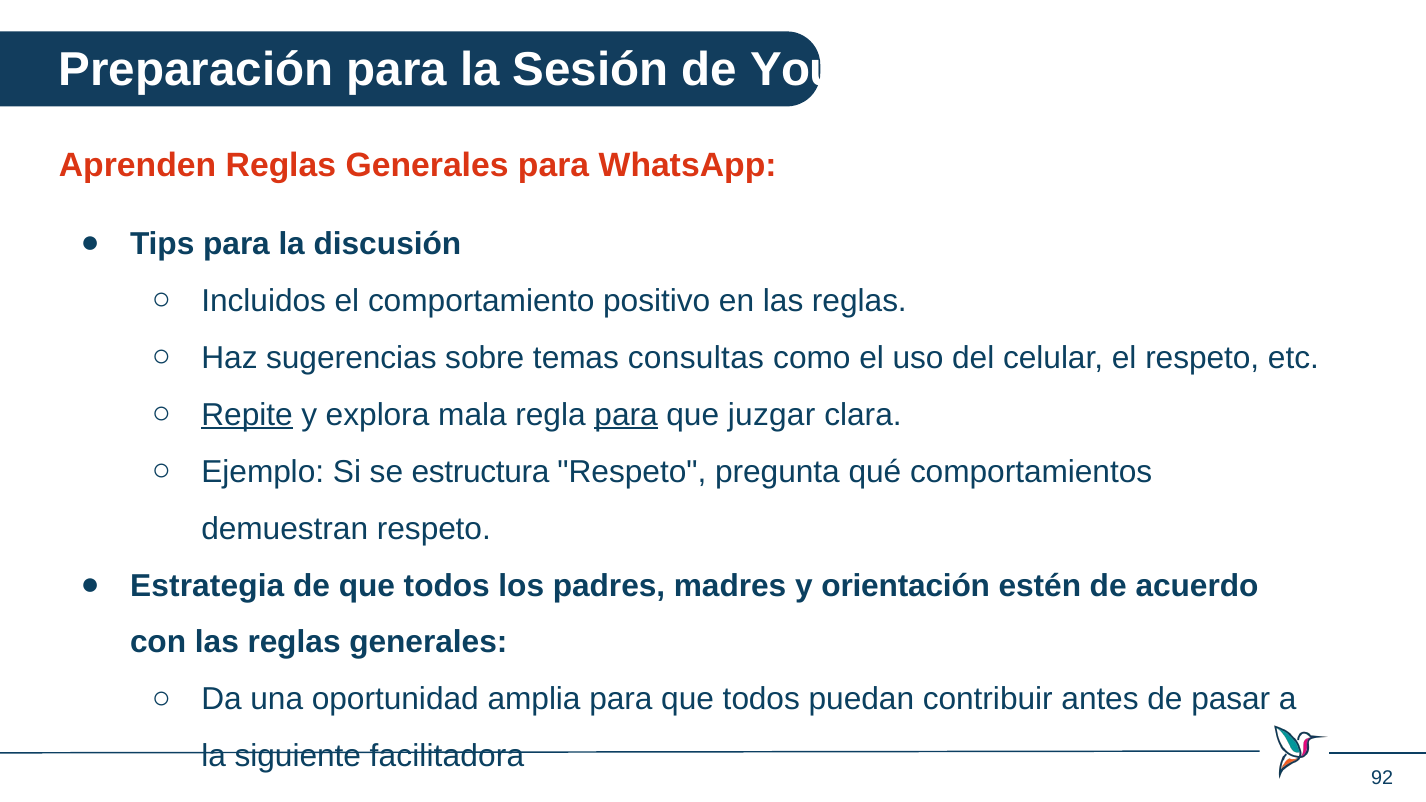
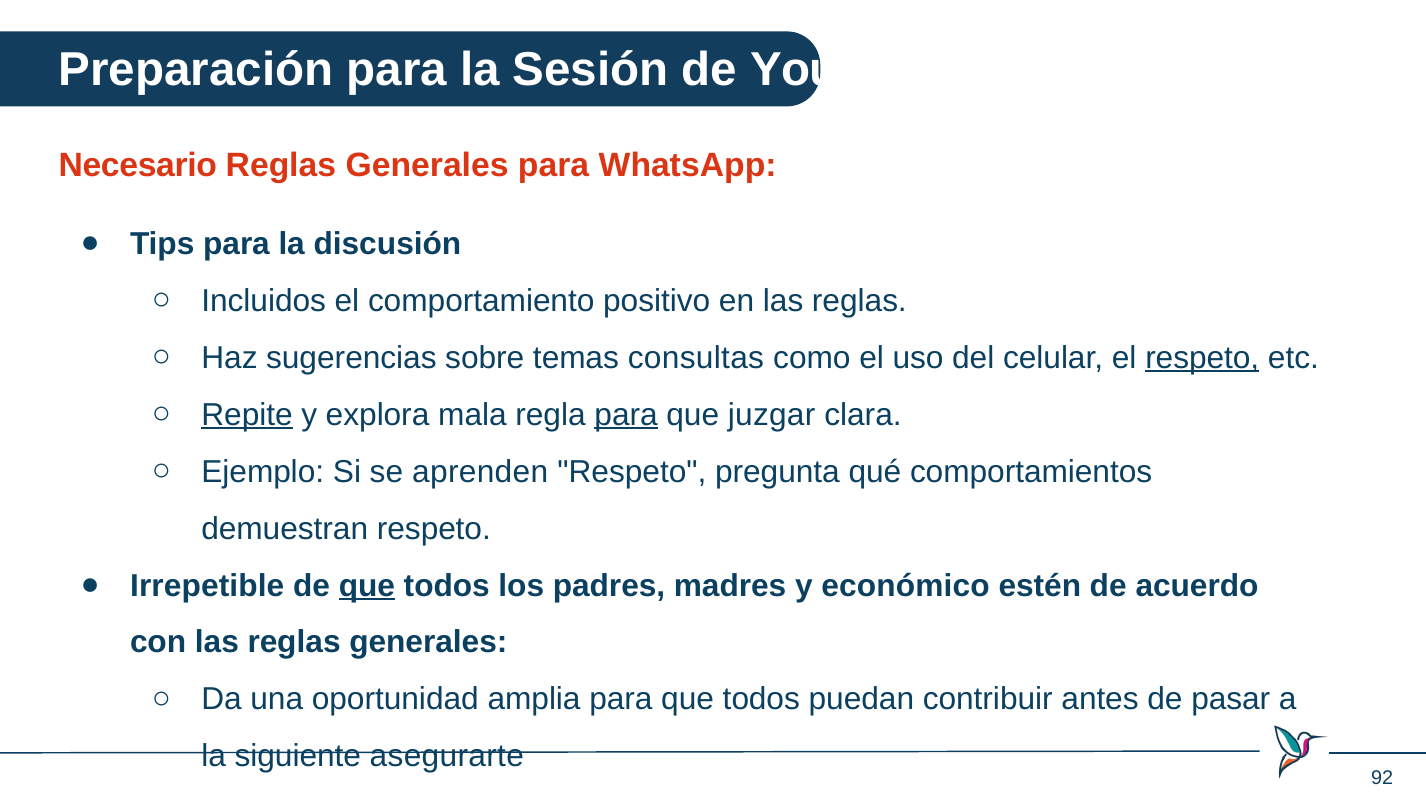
Aprenden: Aprenden -> Necesario
respeto at (1202, 358) underline: none -> present
estructura: estructura -> aprenden
Estrategia: Estrategia -> Irrepetible
que at (367, 586) underline: none -> present
orientación: orientación -> económico
facilitadora: facilitadora -> asegurarte
